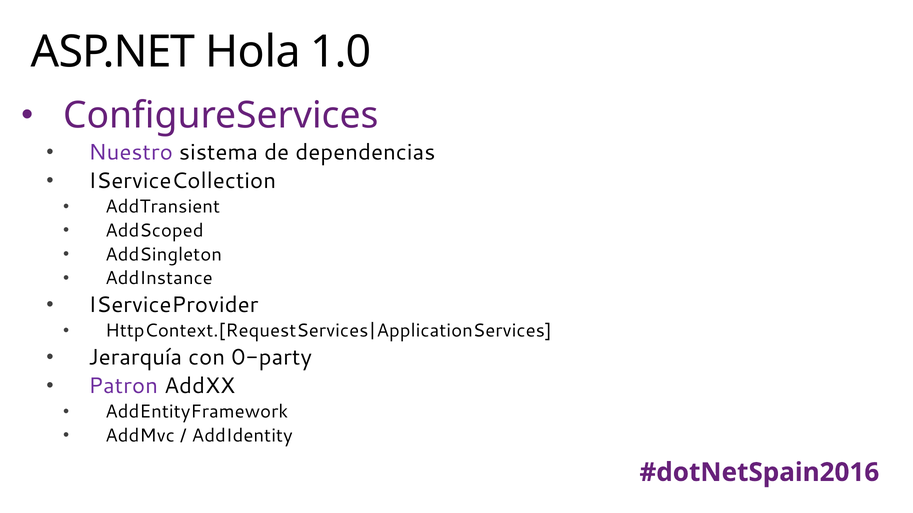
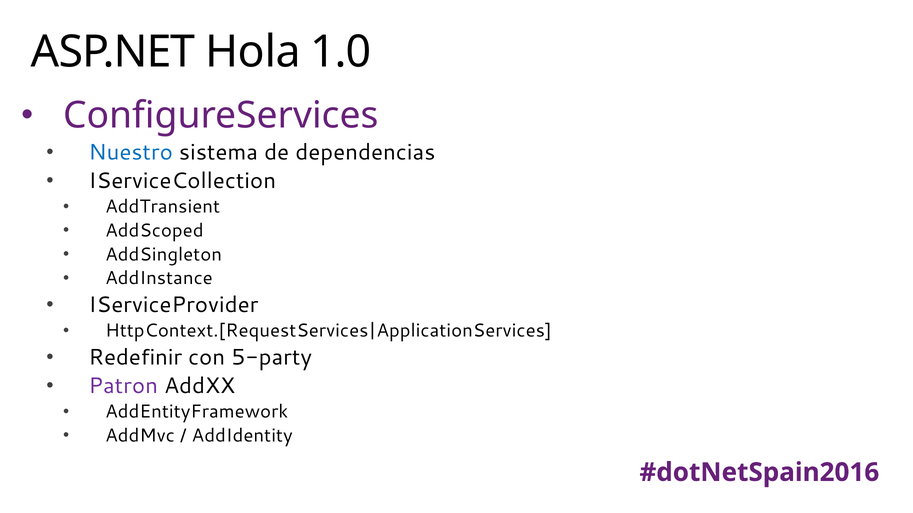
Nuestro colour: purple -> blue
Jerarquía: Jerarquía -> Redefinir
0-party: 0-party -> 5-party
